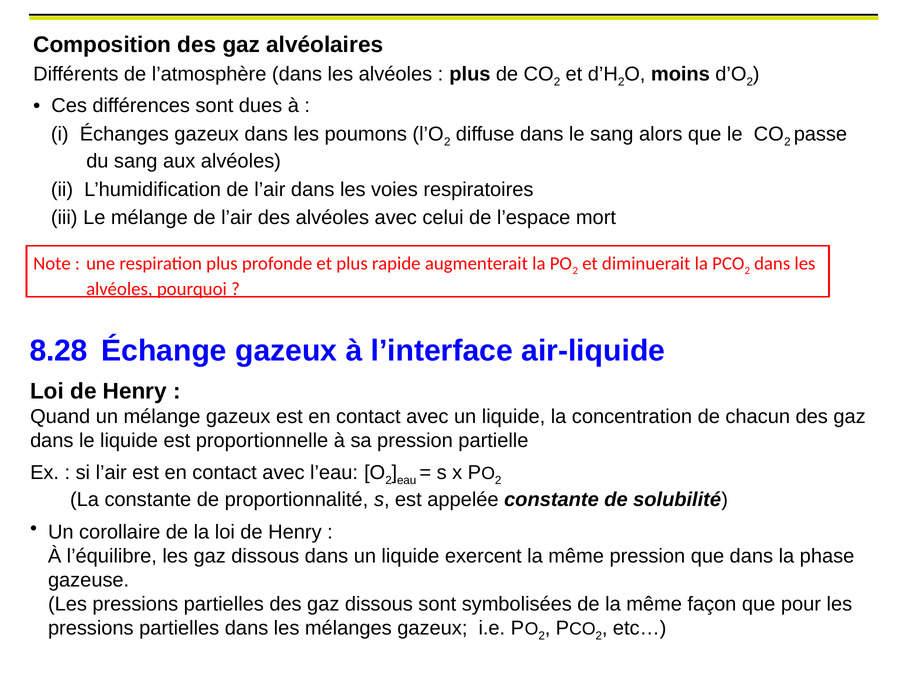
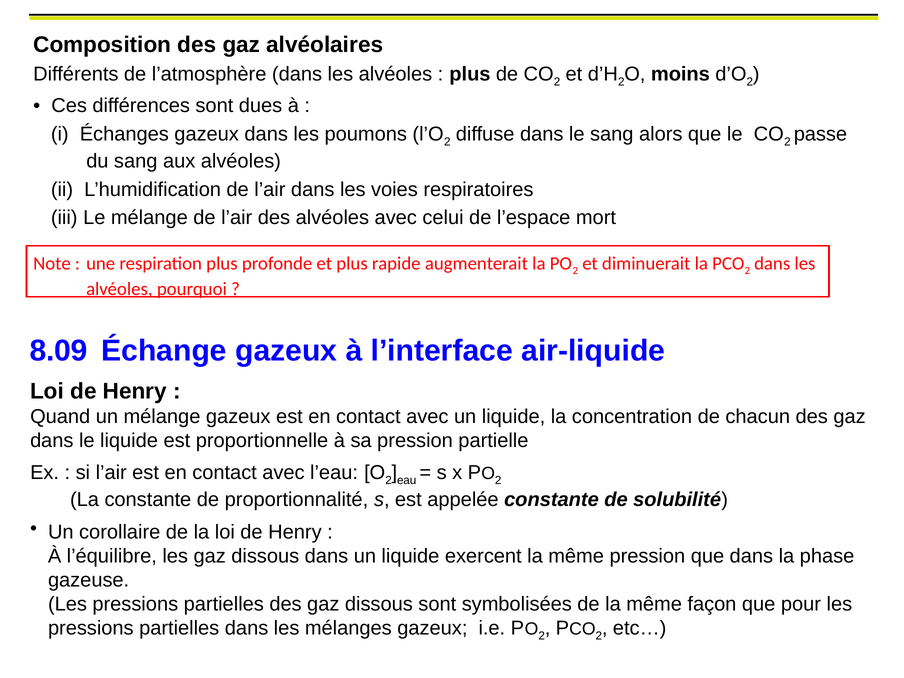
8.28: 8.28 -> 8.09
